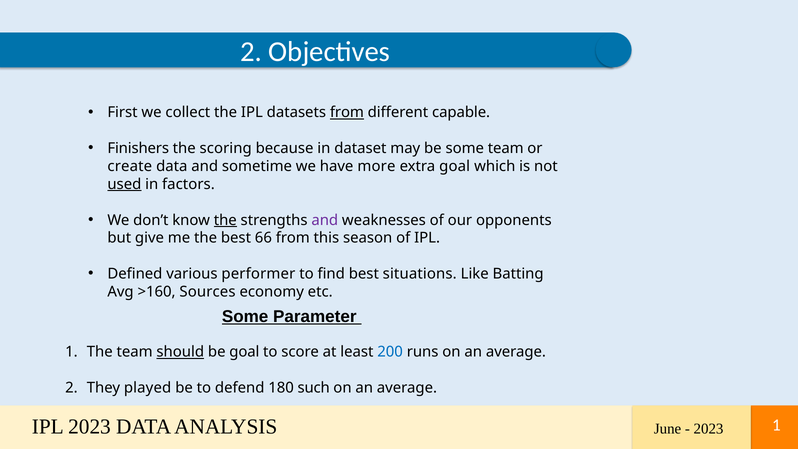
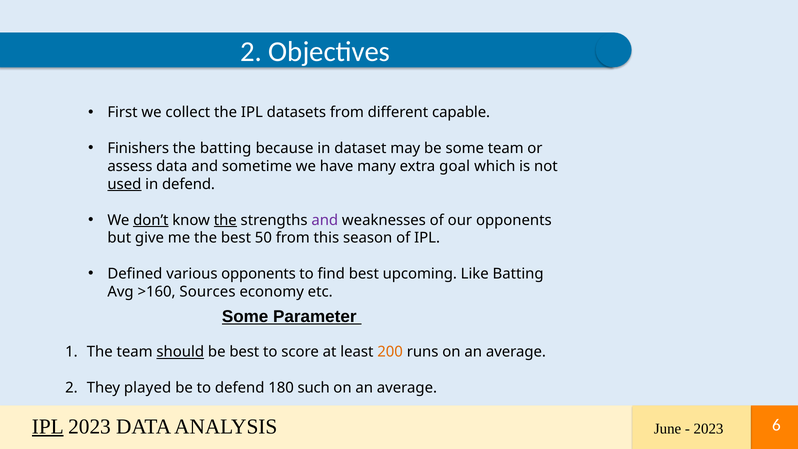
from at (347, 112) underline: present -> none
the scoring: scoring -> batting
create: create -> assess
more: more -> many
in factors: factors -> defend
don’t underline: none -> present
66: 66 -> 50
various performer: performer -> opponents
situations: situations -> upcoming
be goal: goal -> best
200 colour: blue -> orange
IPL at (48, 426) underline: none -> present
2023 1: 1 -> 6
